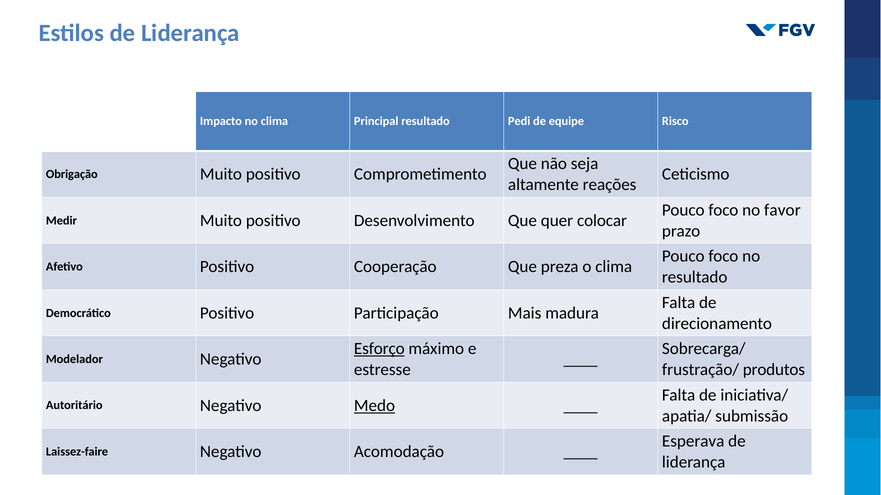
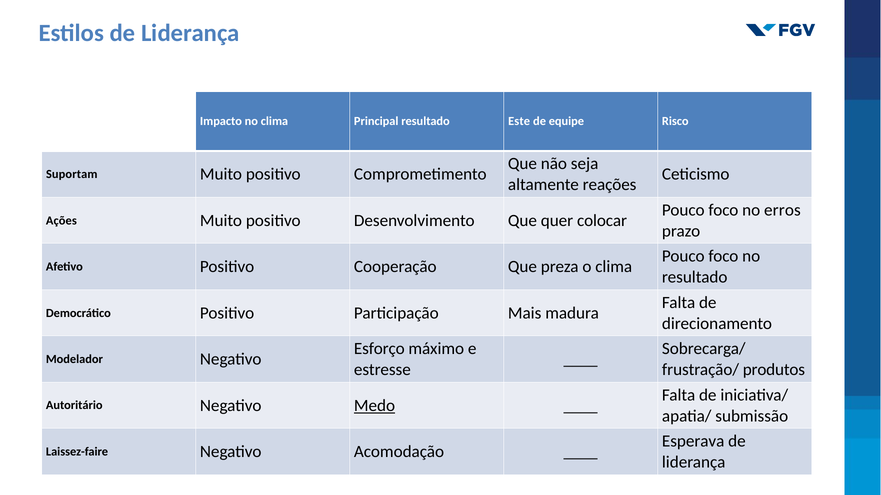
Pedi: Pedi -> Este
Obrigação: Obrigação -> Suportam
favor: favor -> erros
Medir: Medir -> Ações
Esforço underline: present -> none
